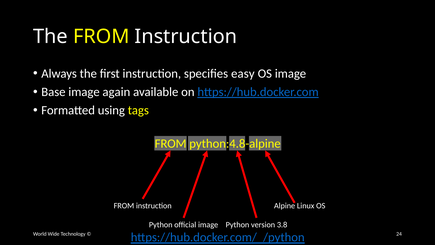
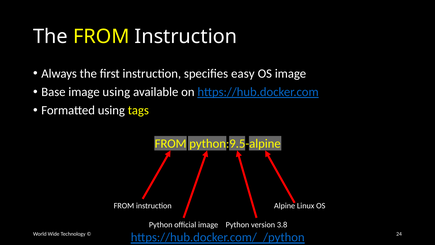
image again: again -> using
python:4.8-alpine: python:4.8-alpine -> python:9.5-alpine
